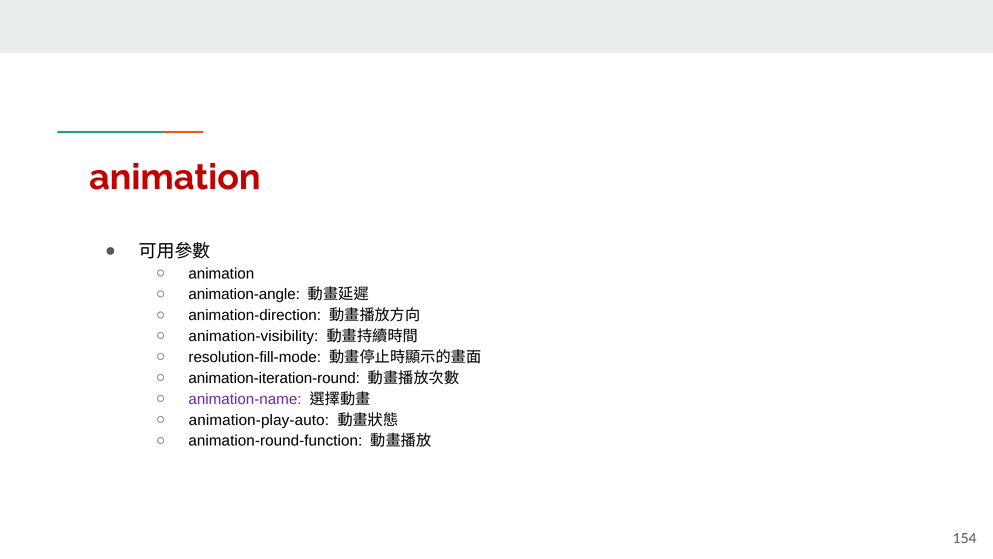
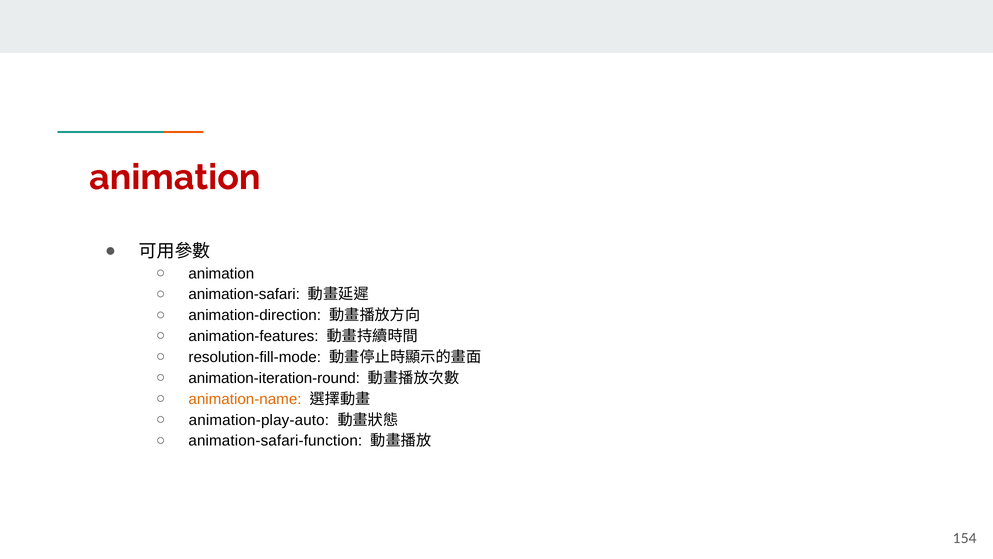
animation-angle: animation-angle -> animation-safari
animation-visibility: animation-visibility -> animation-features
animation-name colour: purple -> orange
animation-round-function: animation-round-function -> animation-safari-function
